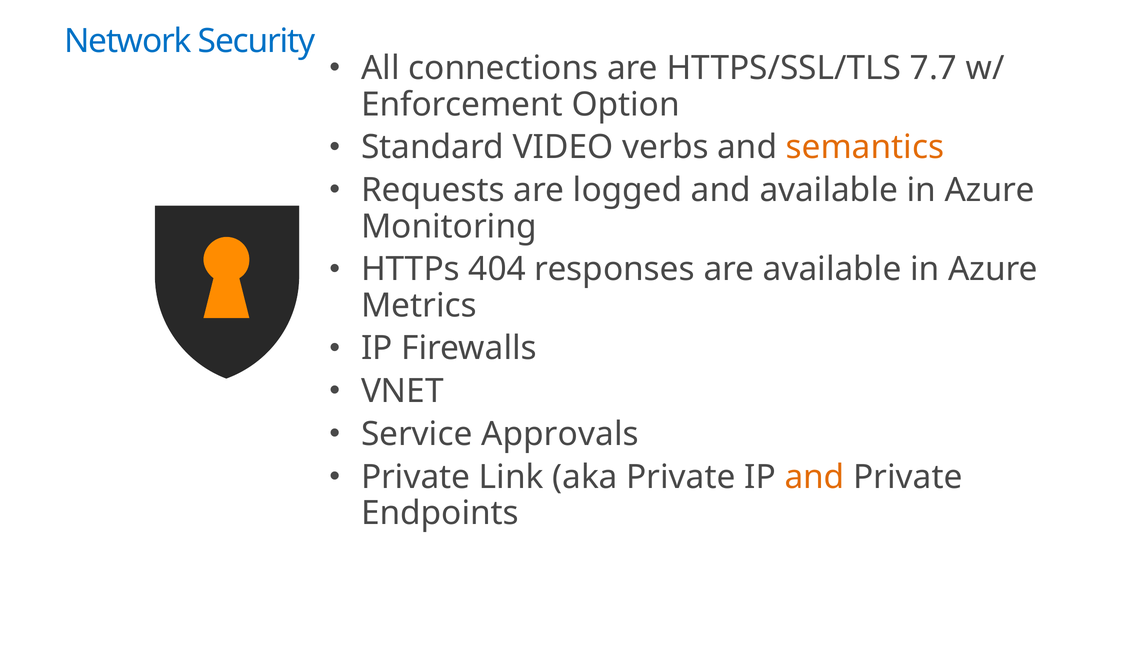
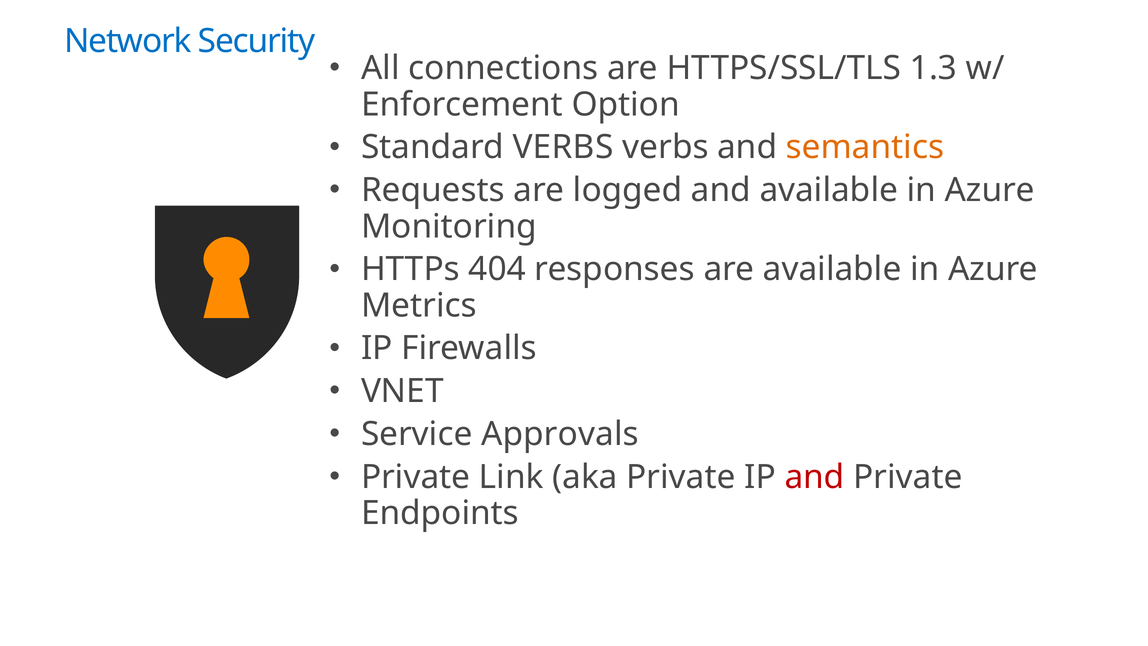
7.7: 7.7 -> 1.3
Standard VIDEO: VIDEO -> VERBS
and at (815, 477) colour: orange -> red
